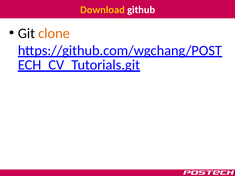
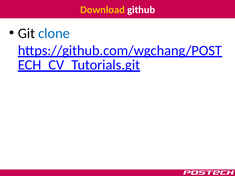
clone colour: orange -> blue
